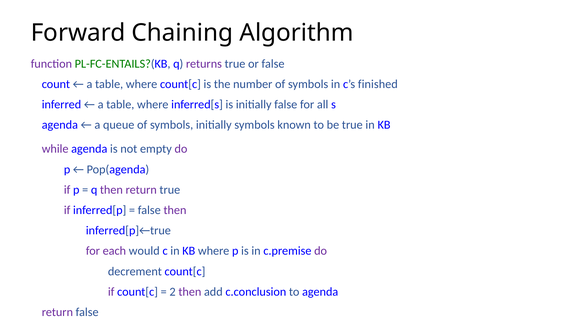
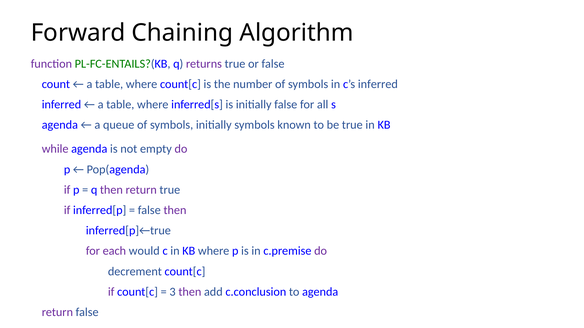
c’s finished: finished -> inferred
2: 2 -> 3
